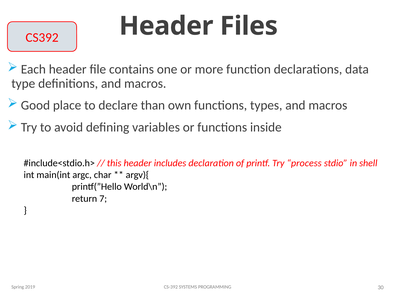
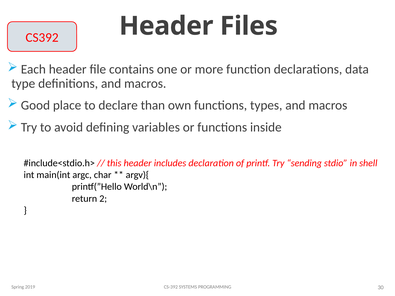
process: process -> sending
7: 7 -> 2
